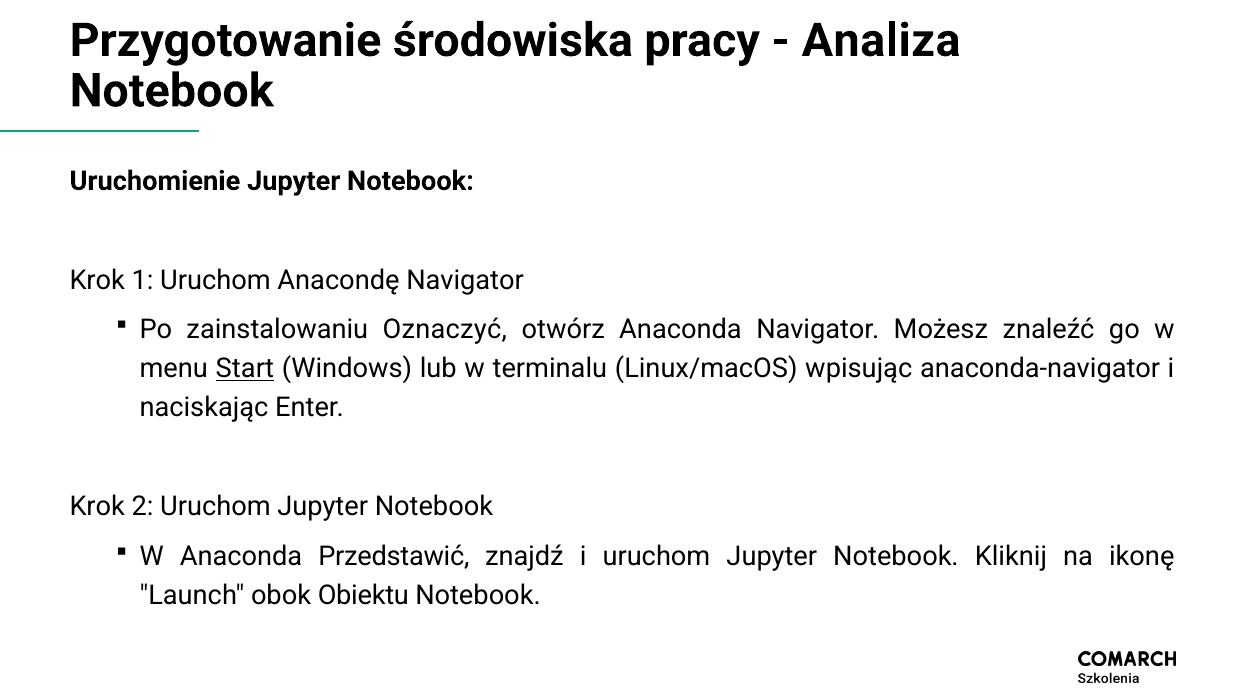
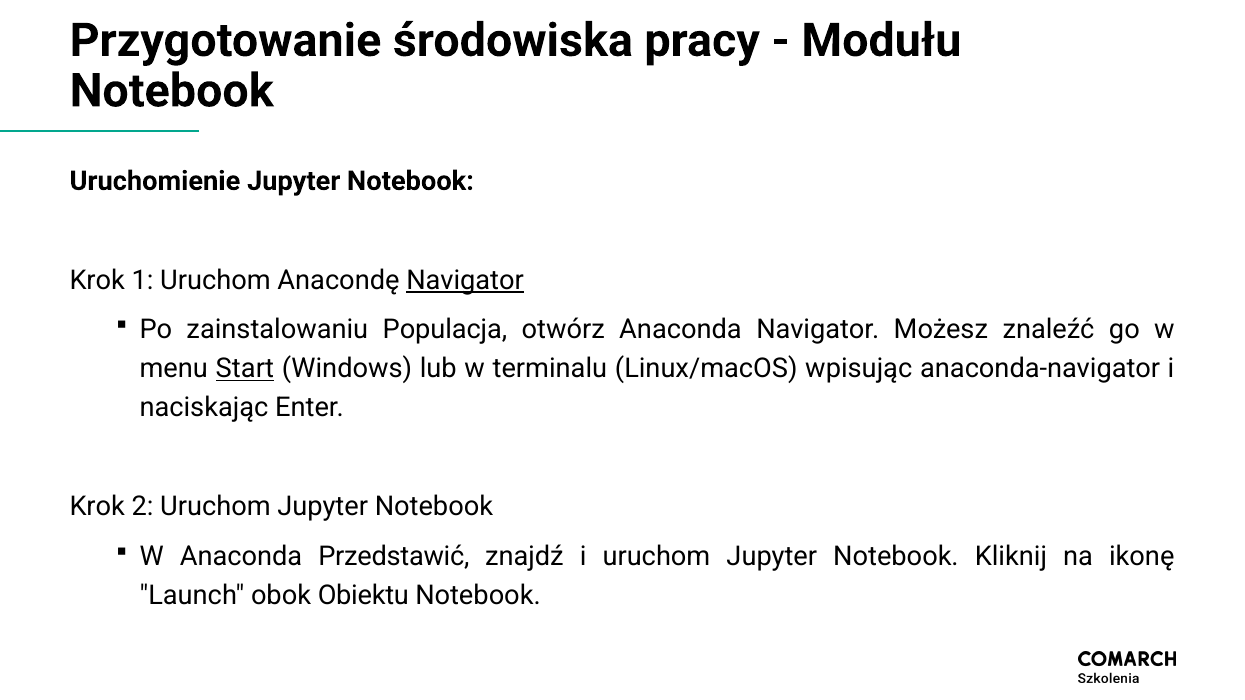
Analiza: Analiza -> Modułu
Navigator at (465, 280) underline: none -> present
Oznaczyć: Oznaczyć -> Populacja
